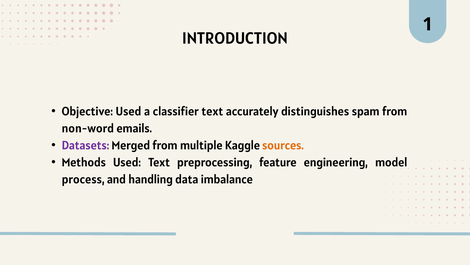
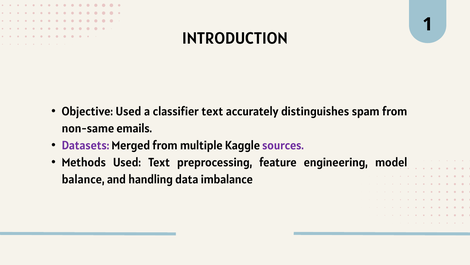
non-word: non-word -> non-same
sources colour: orange -> purple
process: process -> balance
